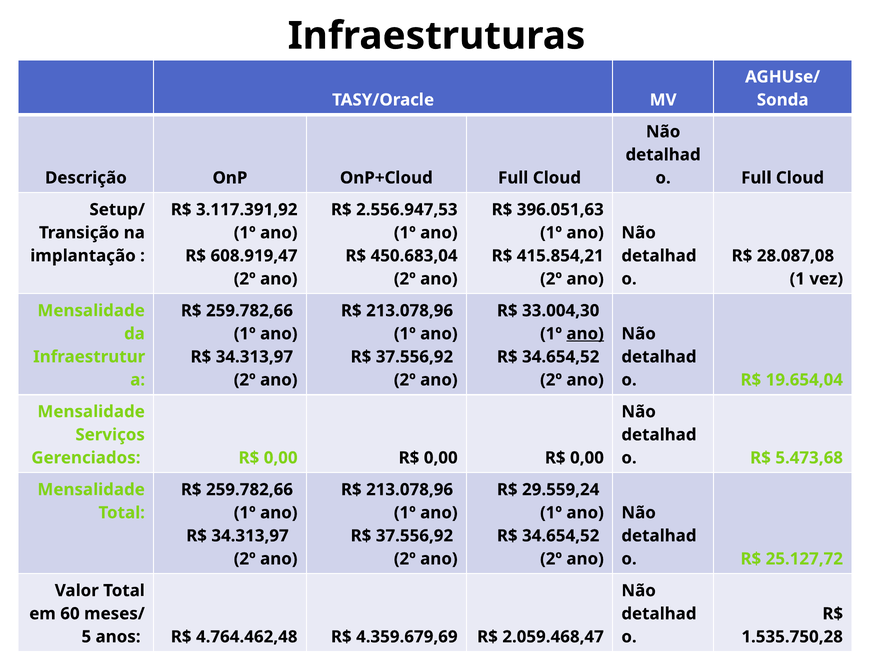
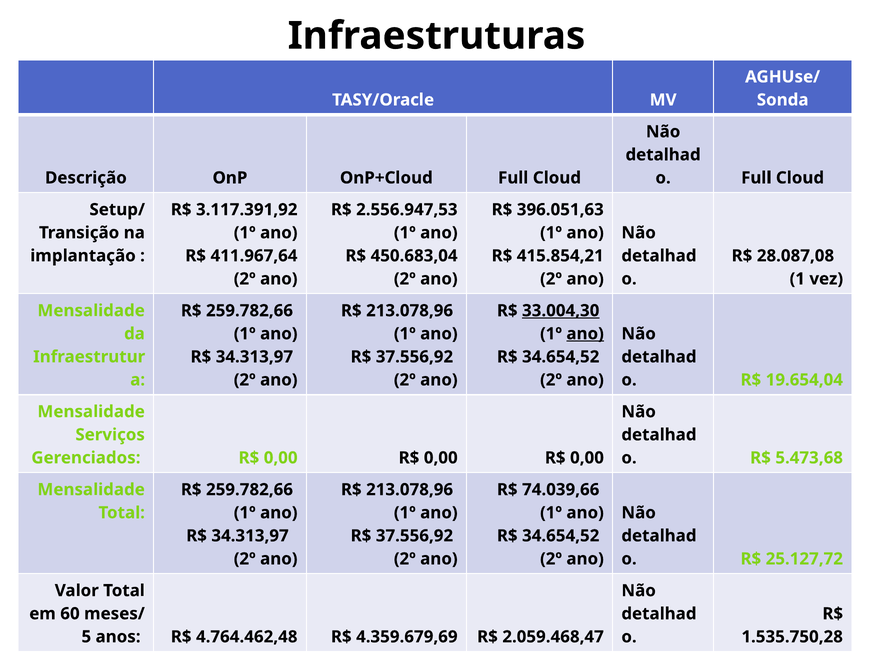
608.919,47: 608.919,47 -> 411.967,64
33.004,30 underline: none -> present
29.559,24: 29.559,24 -> 74.039,66
